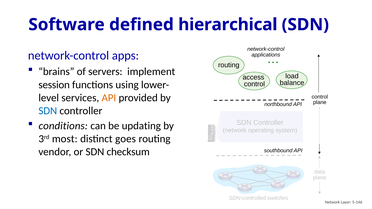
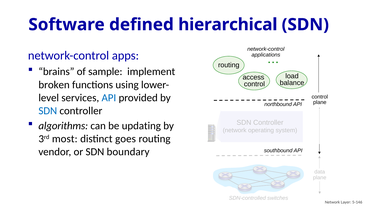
servers: servers -> sample
session: session -> broken
API at (109, 98) colour: orange -> blue
conditions: conditions -> algorithms
checksum: checksum -> boundary
